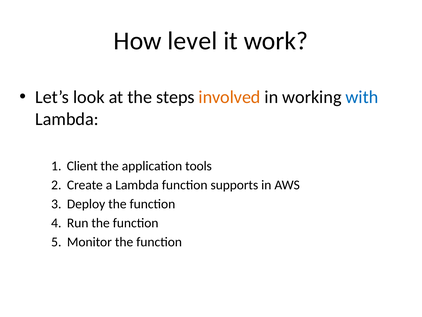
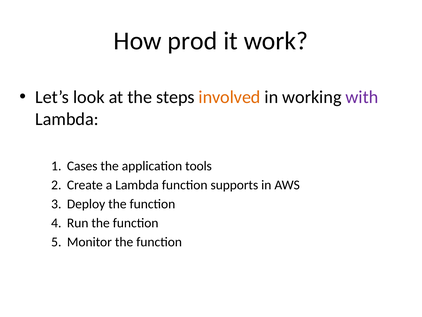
level: level -> prod
with colour: blue -> purple
Client: Client -> Cases
